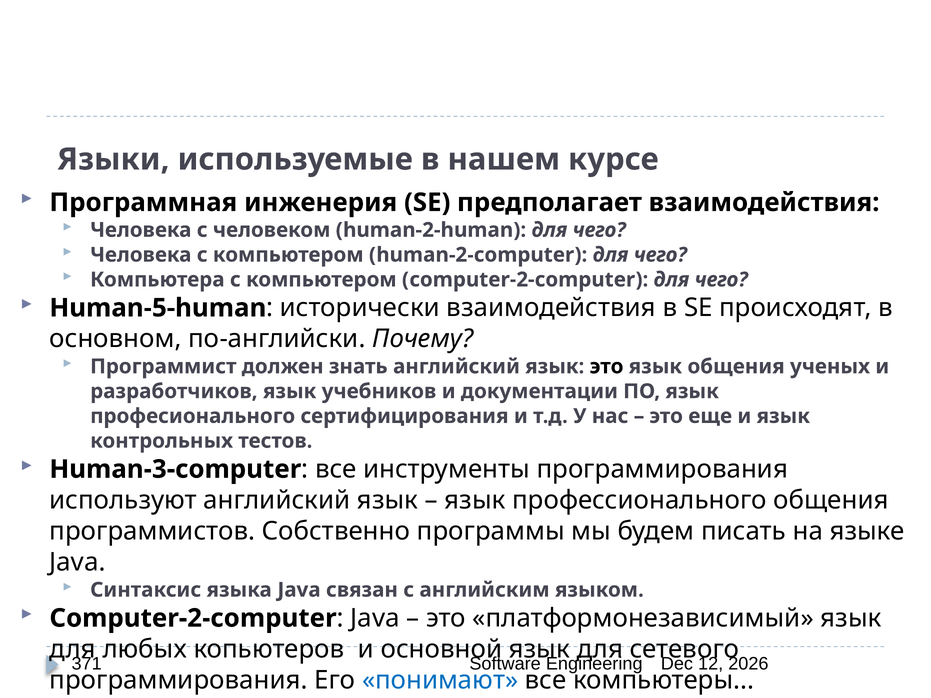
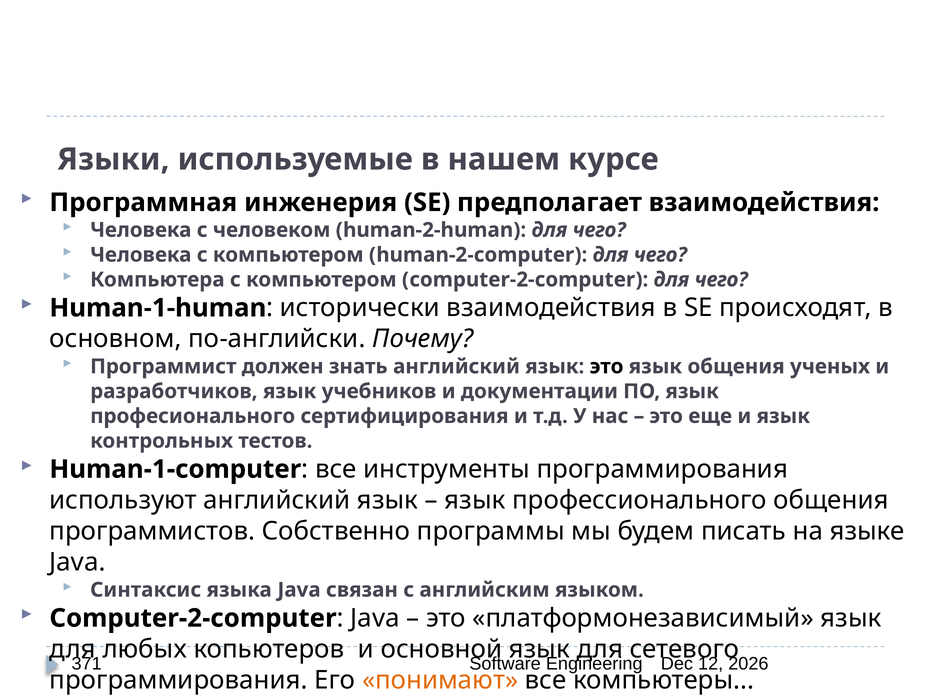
Human-5-human: Human-5-human -> Human-1-human
Human-3-computer: Human-3-computer -> Human-1-computer
понимают colour: blue -> orange
